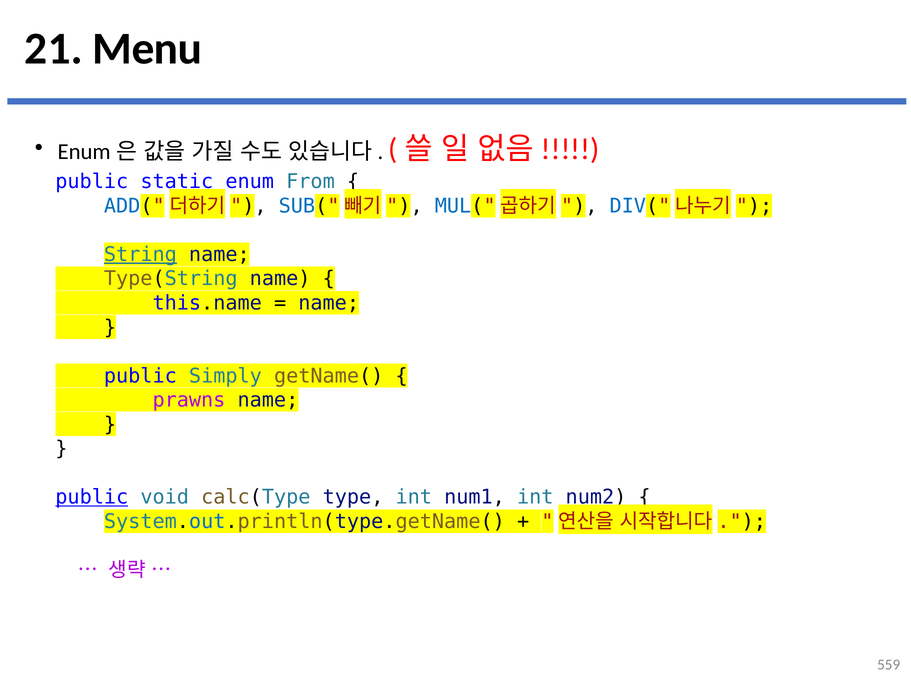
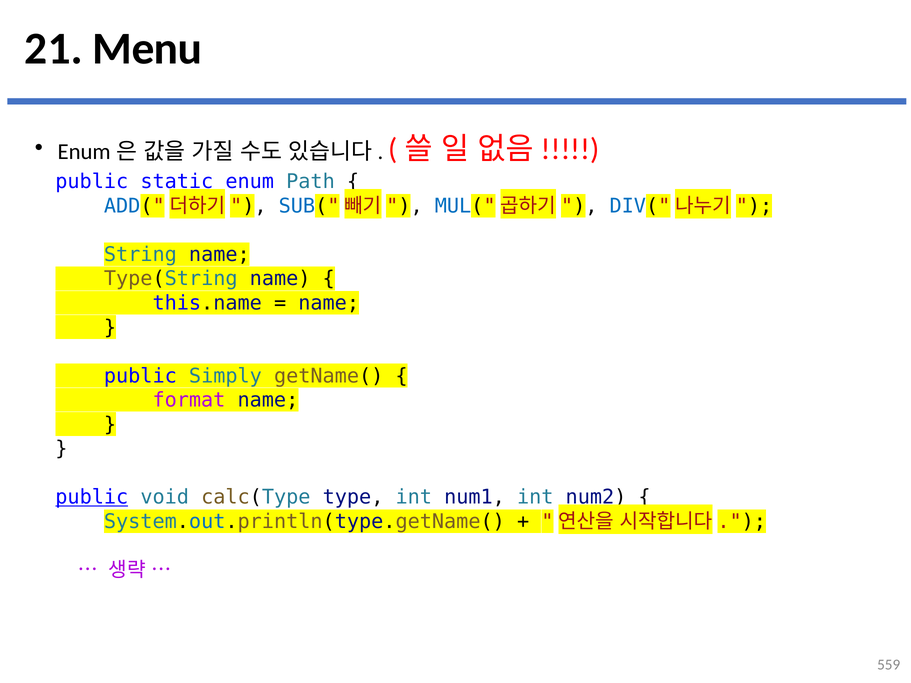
From: From -> Path
String underline: present -> none
prawns: prawns -> format
